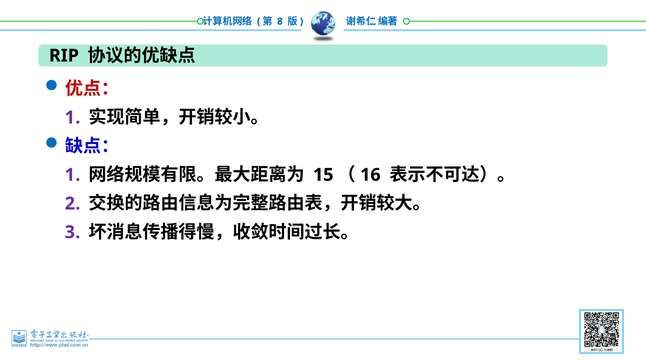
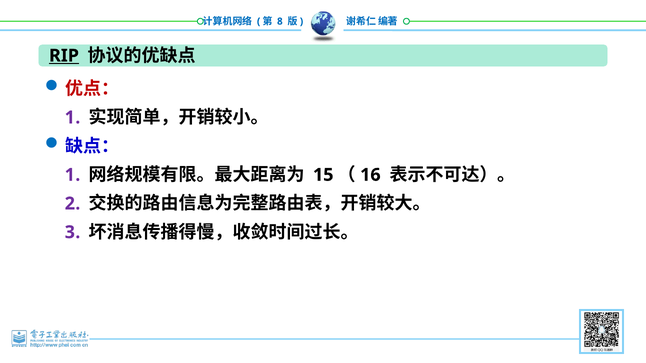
RIP underline: none -> present
